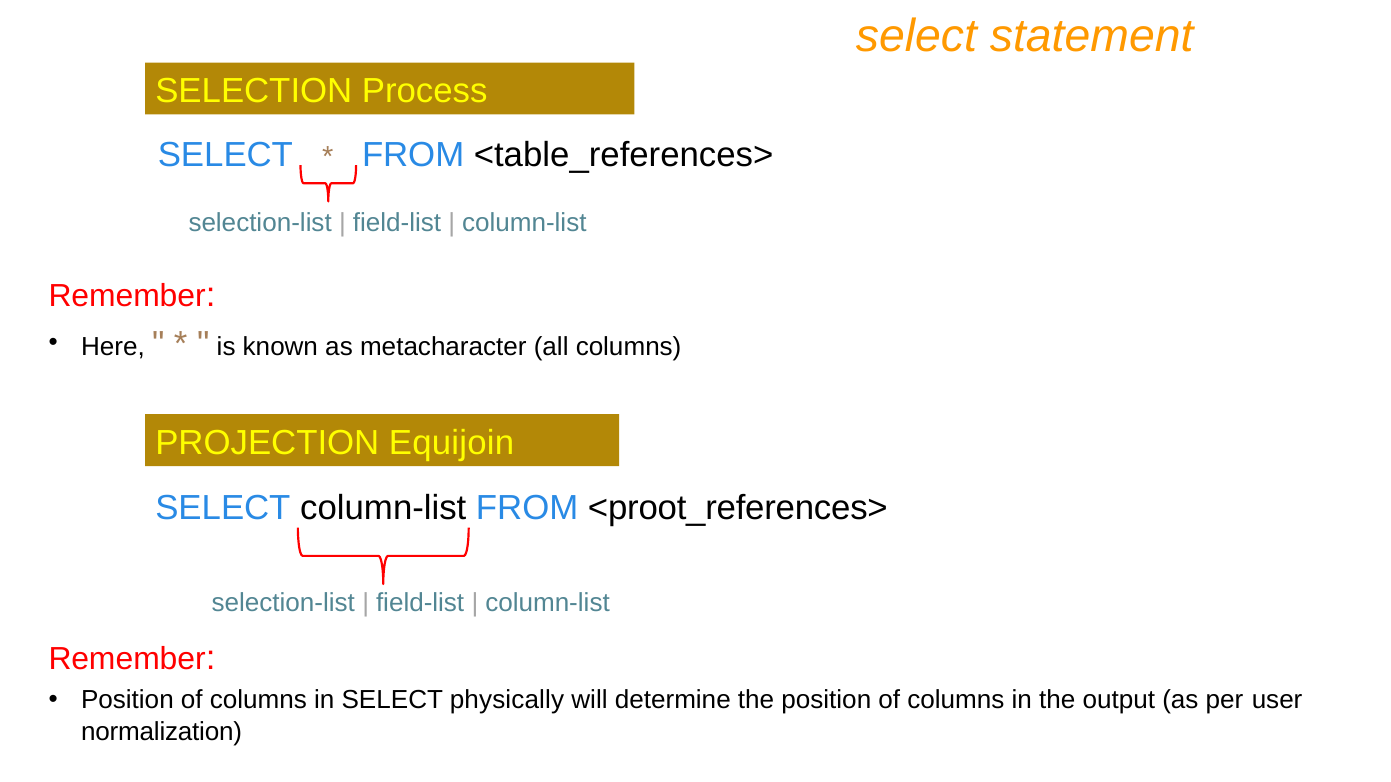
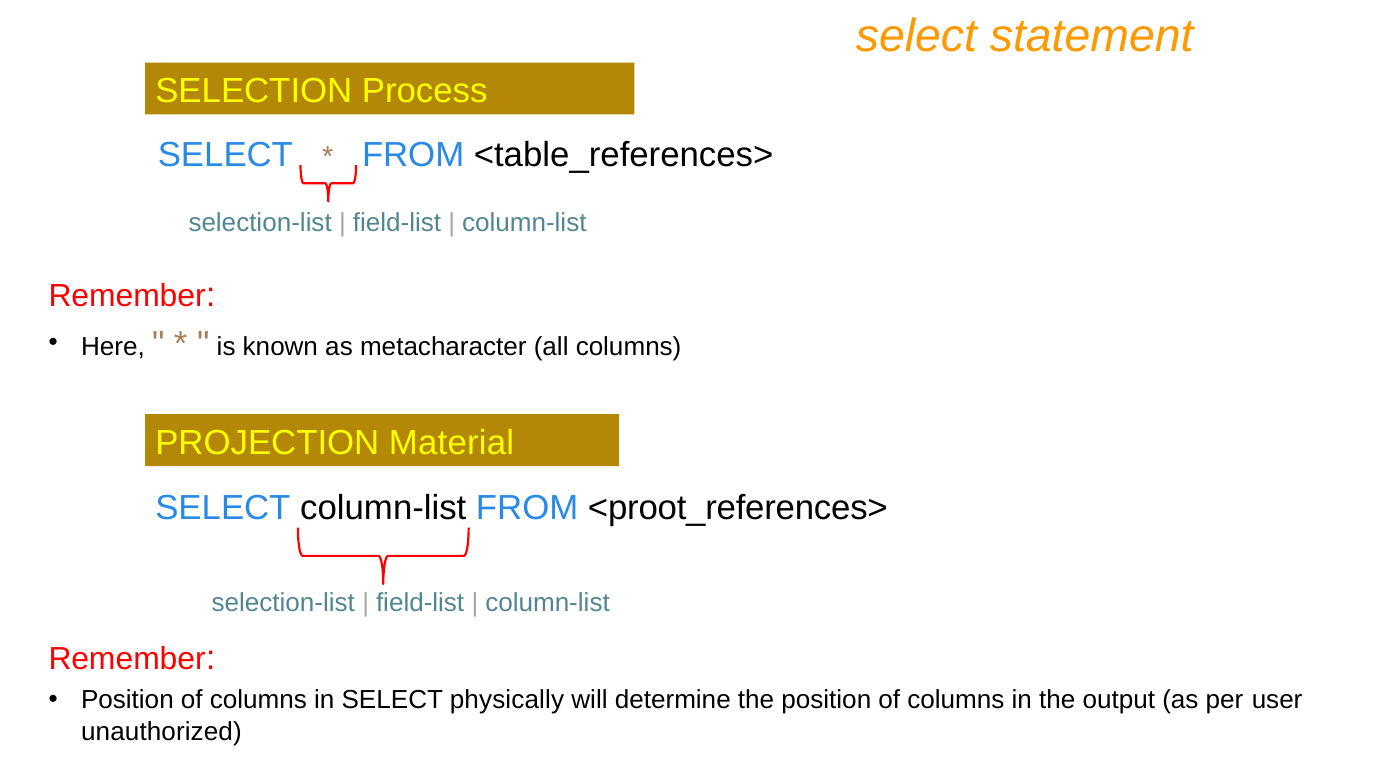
Equijoin: Equijoin -> Material
normalization: normalization -> unauthorized
